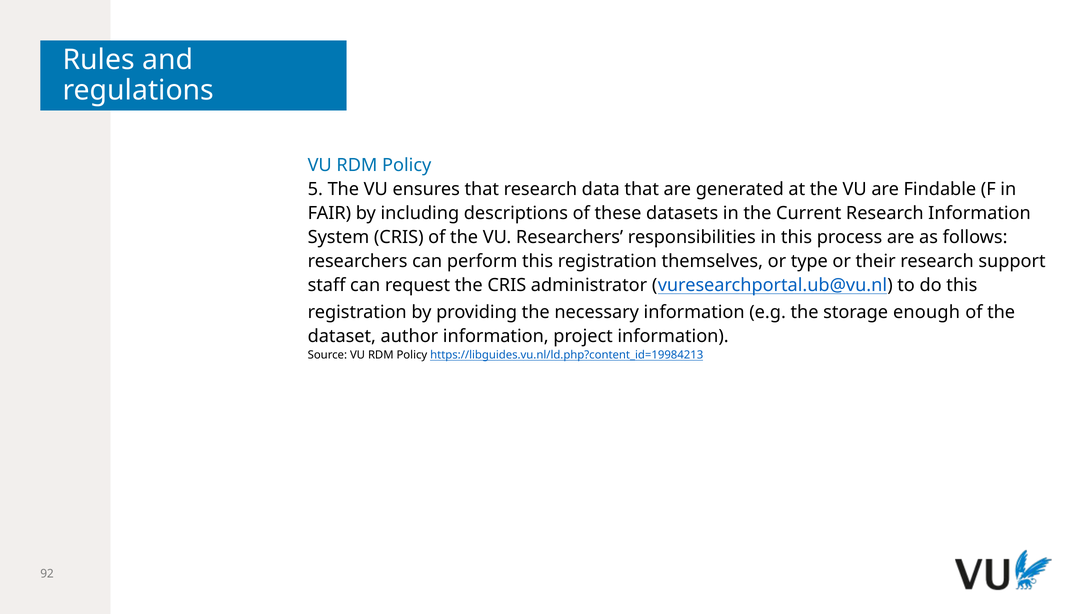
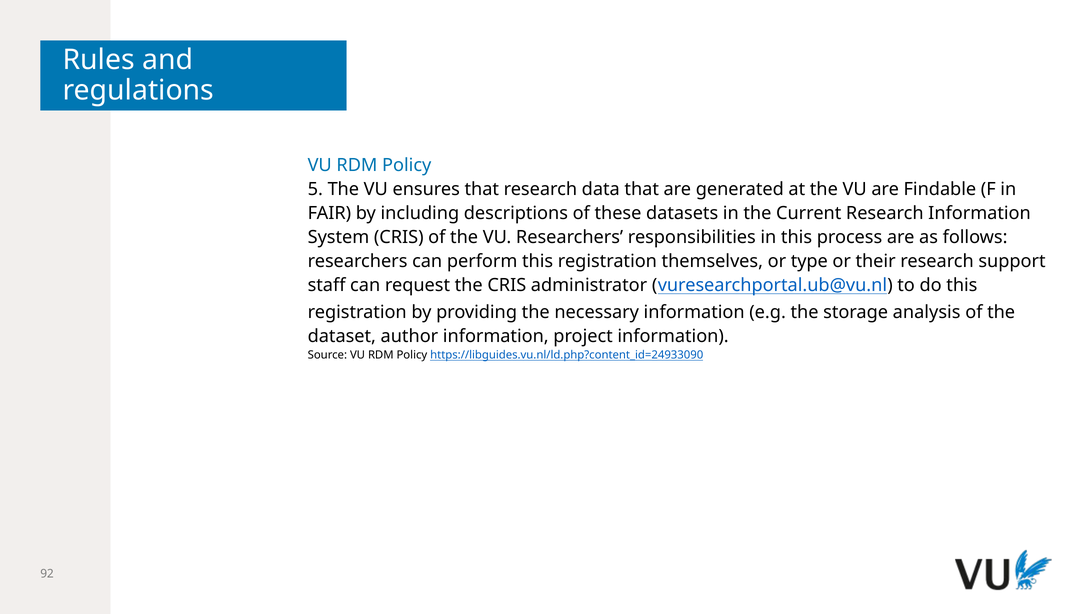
enough: enough -> analysis
https://libguides.vu.nl/ld.php?content_id=19984213: https://libguides.vu.nl/ld.php?content_id=19984213 -> https://libguides.vu.nl/ld.php?content_id=24933090
